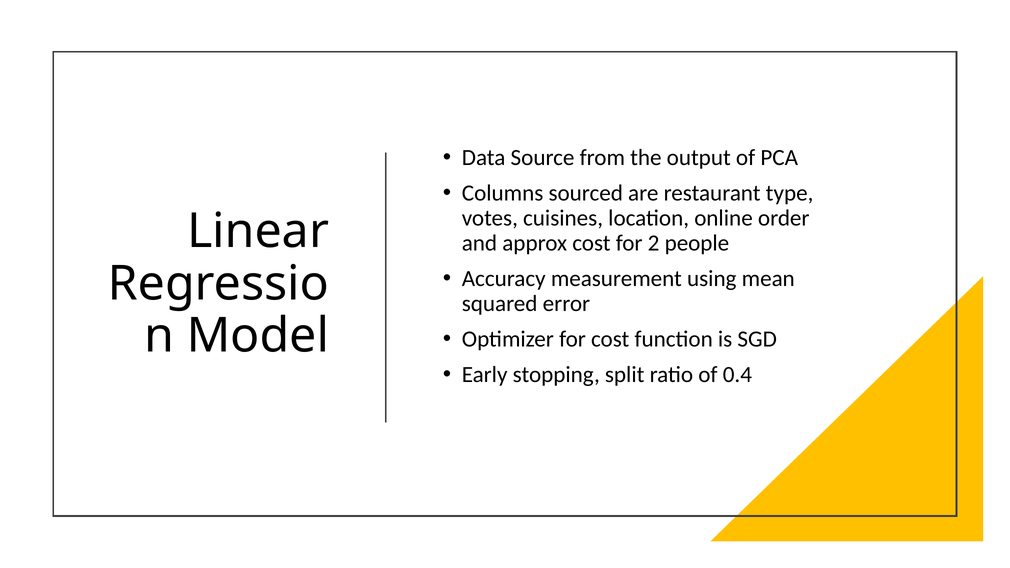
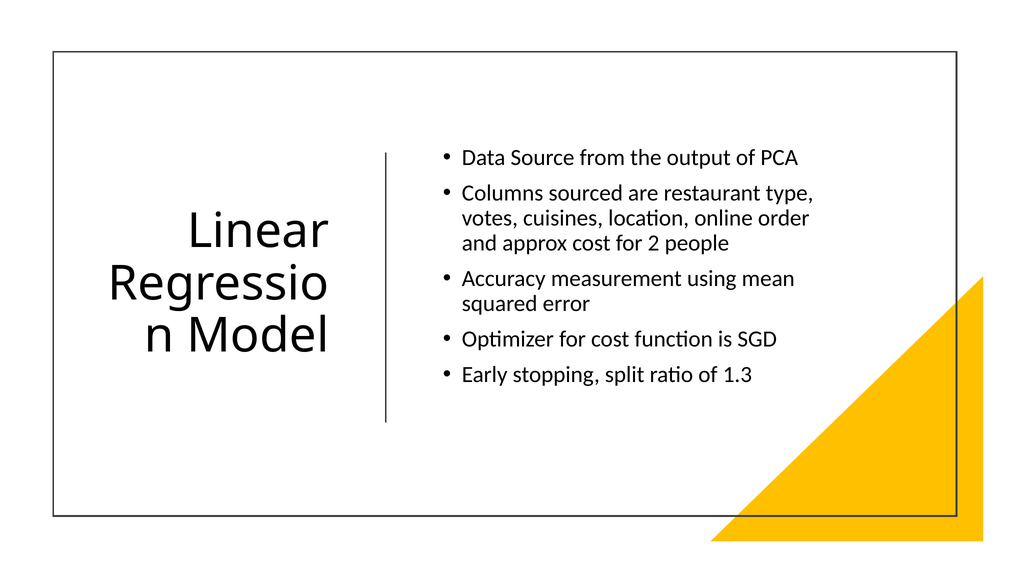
0.4: 0.4 -> 1.3
